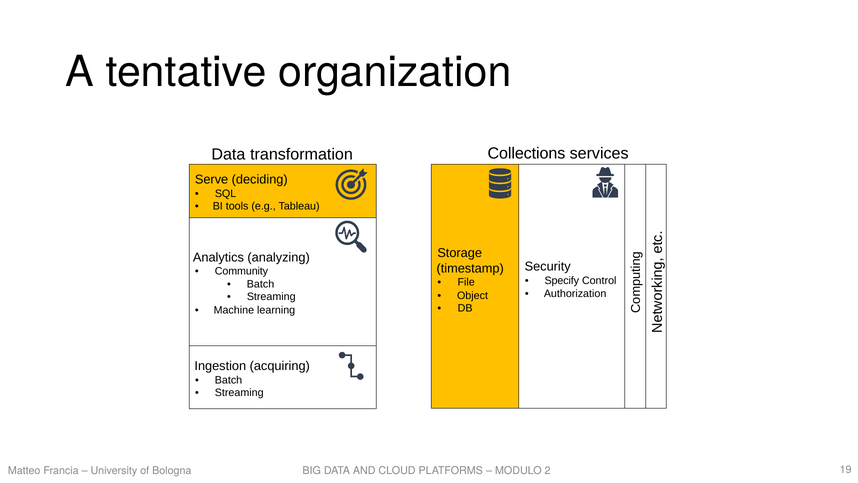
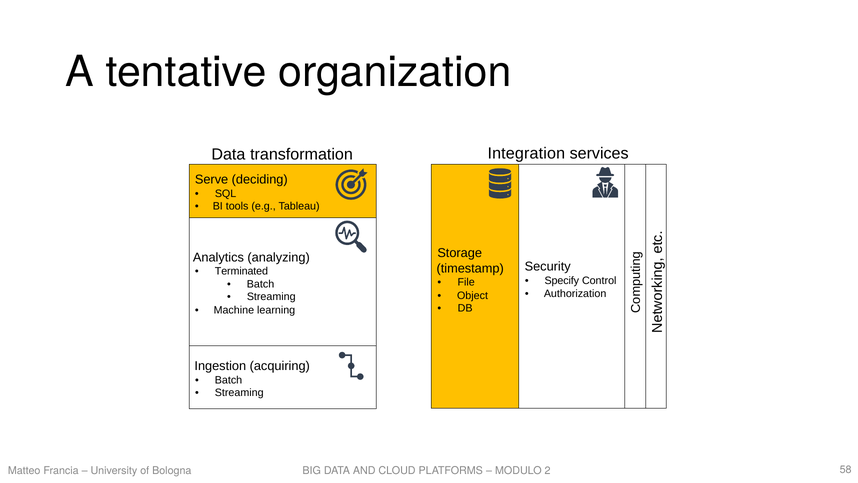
Collections: Collections -> Integration
Community: Community -> Terminated
19: 19 -> 58
